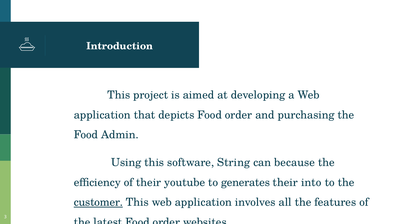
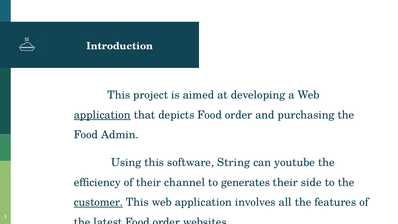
application at (102, 115) underline: none -> present
because: because -> youtube
youtube: youtube -> channel
into: into -> side
